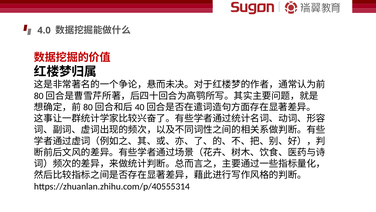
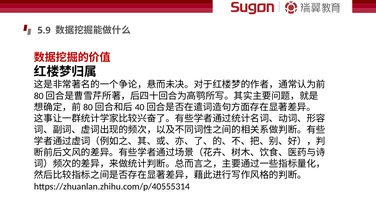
4.0: 4.0 -> 5.9
